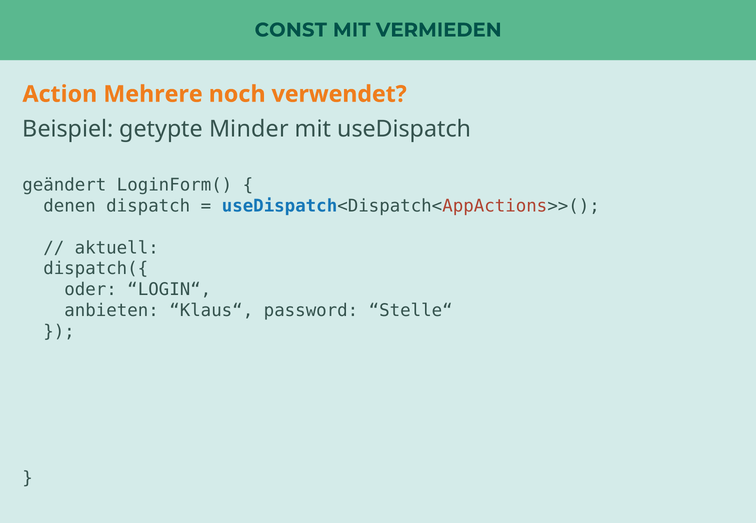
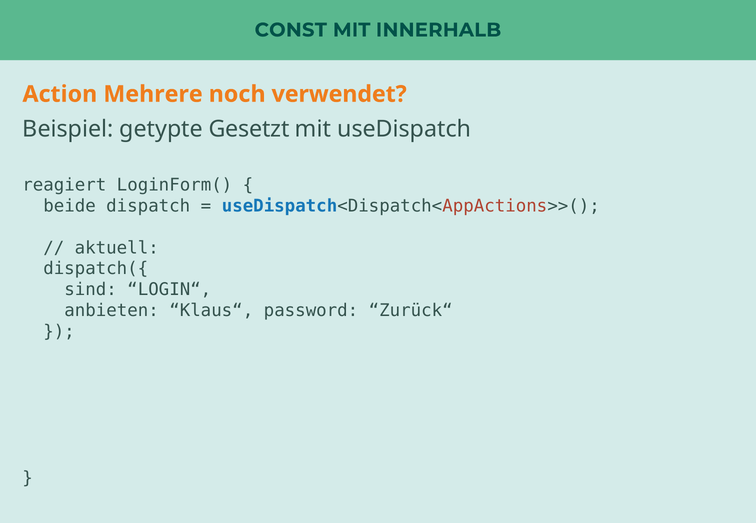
VERMIEDEN: VERMIEDEN -> INNERHALB
Minder: Minder -> Gesetzt
geändert: geändert -> reagiert
denen: denen -> beide
oder: oder -> sind
Stelle“: Stelle“ -> Zurück“
